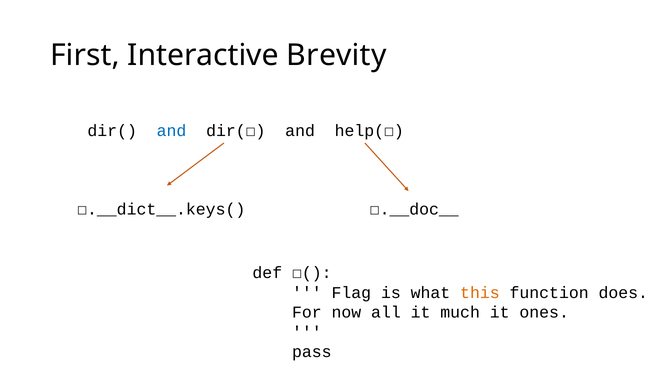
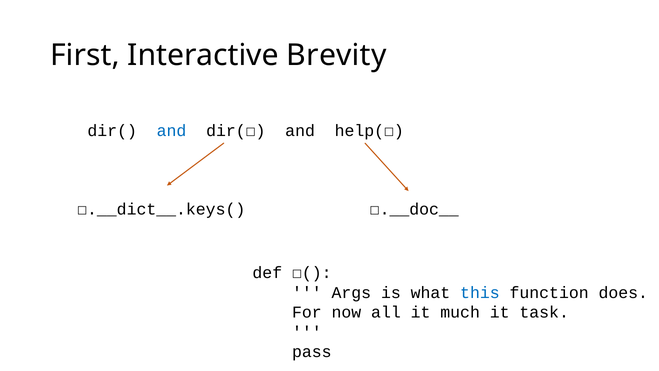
Flag: Flag -> Args
this colour: orange -> blue
ones: ones -> task
